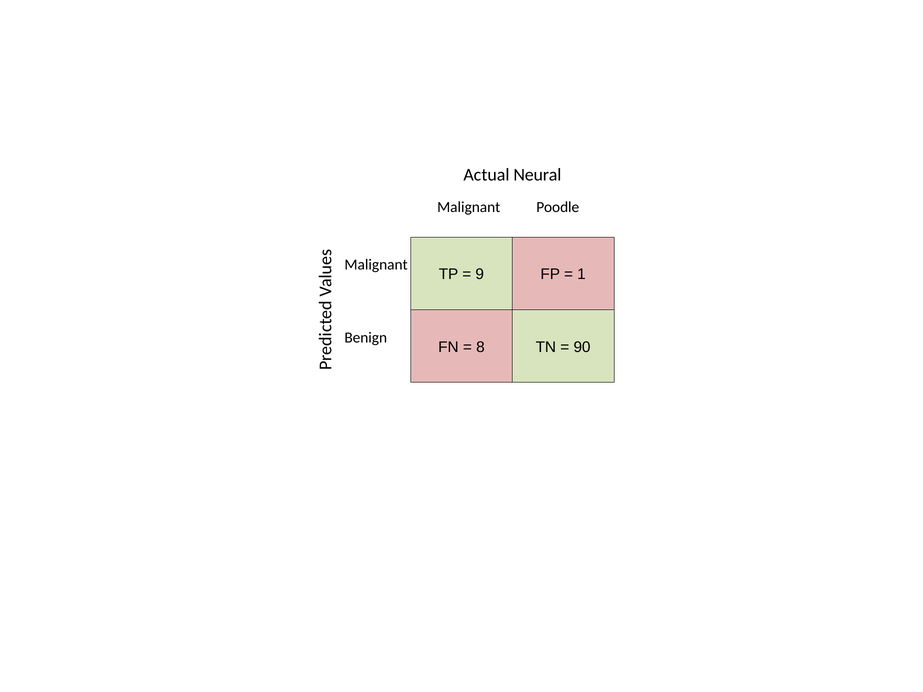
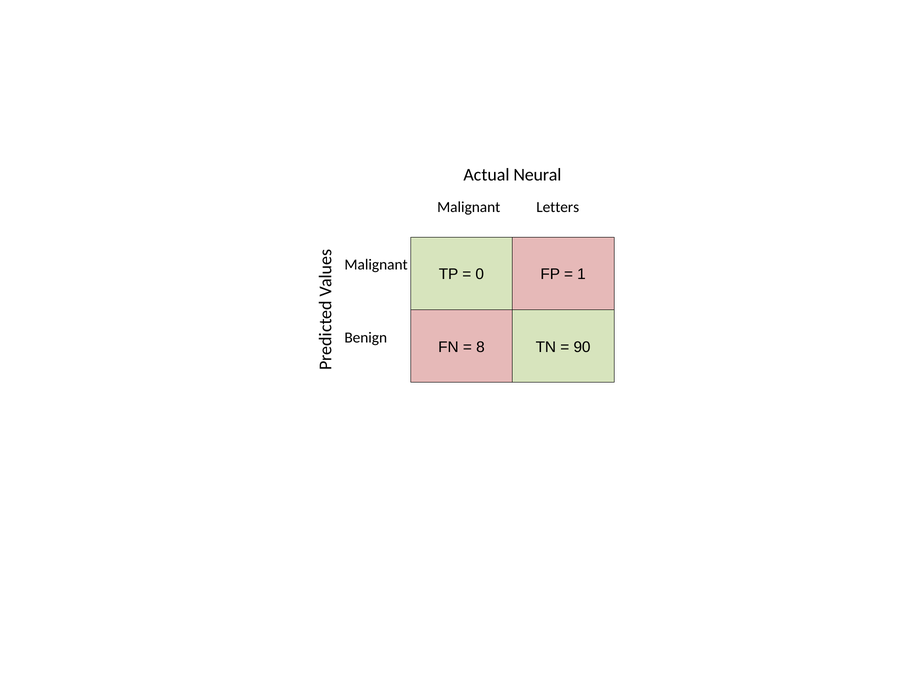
Poodle: Poodle -> Letters
9: 9 -> 0
